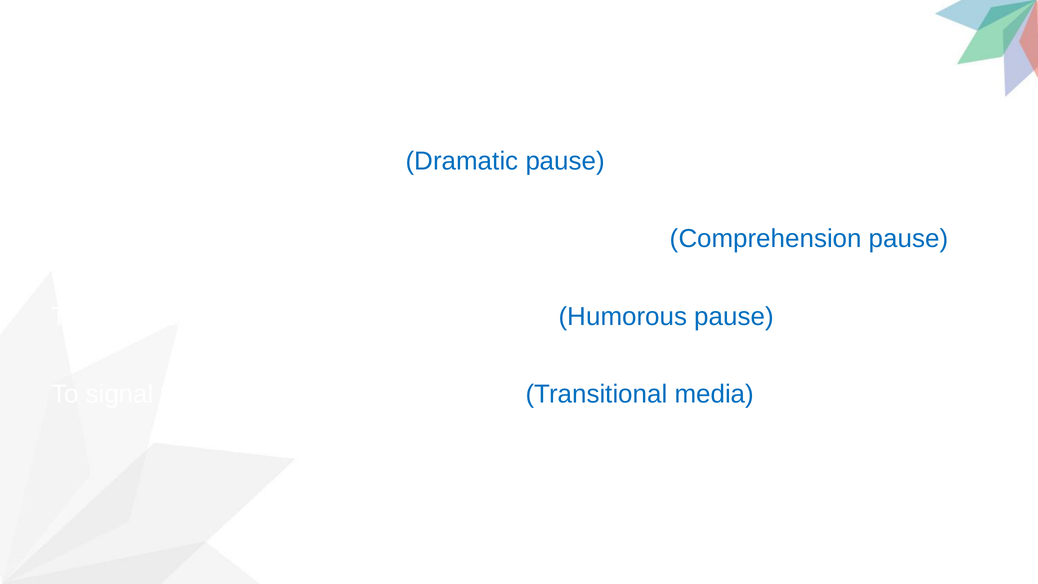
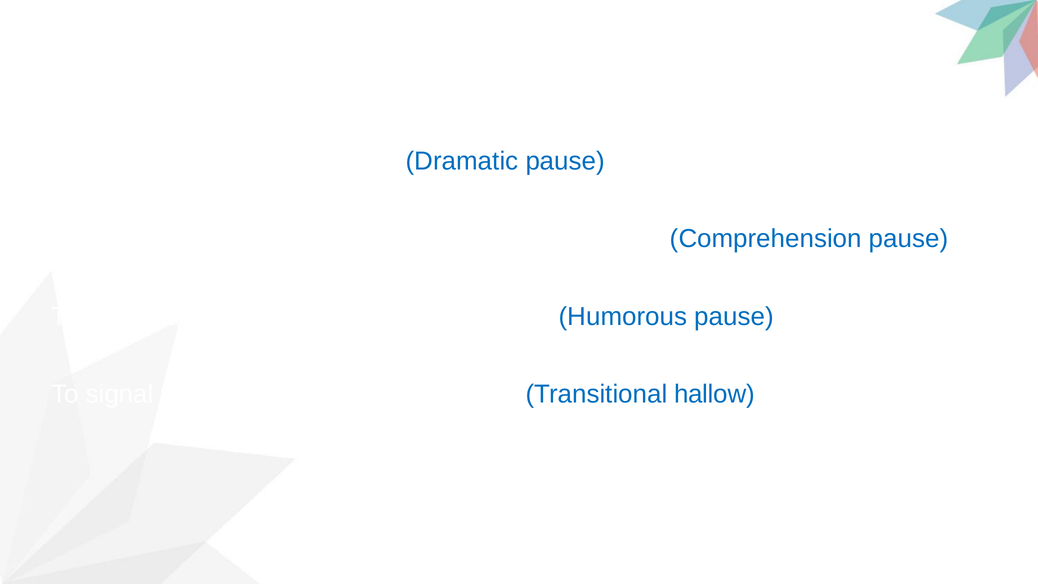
media: media -> hallow
